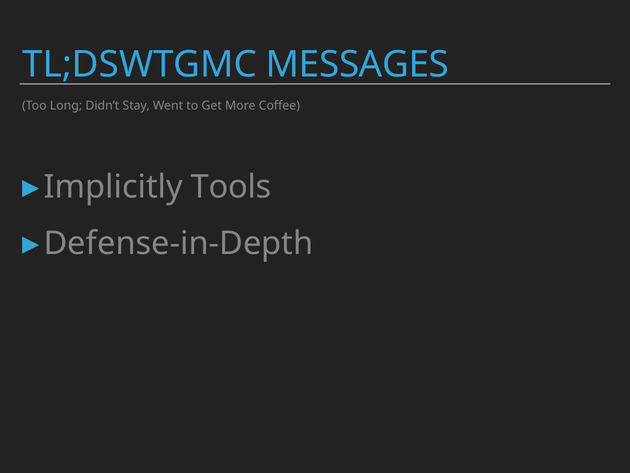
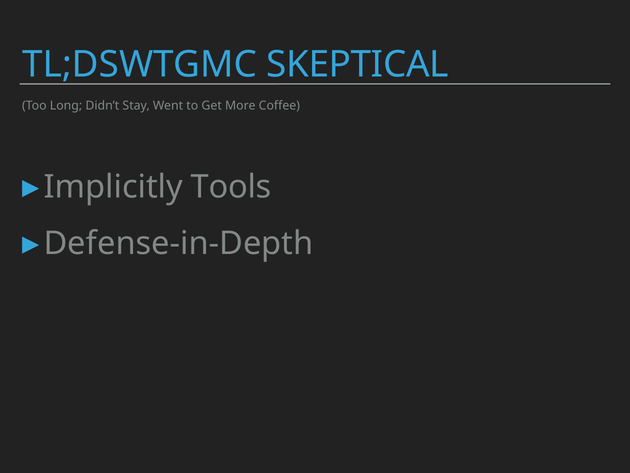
MESSAGES: MESSAGES -> SKEPTICAL
